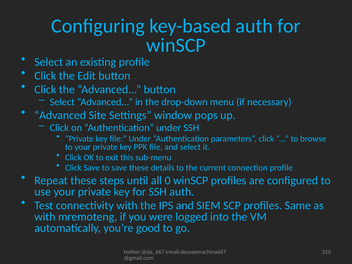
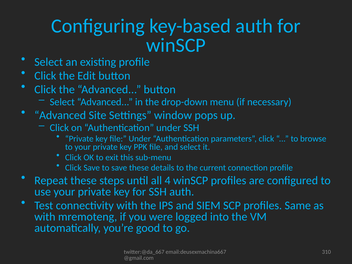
0: 0 -> 4
